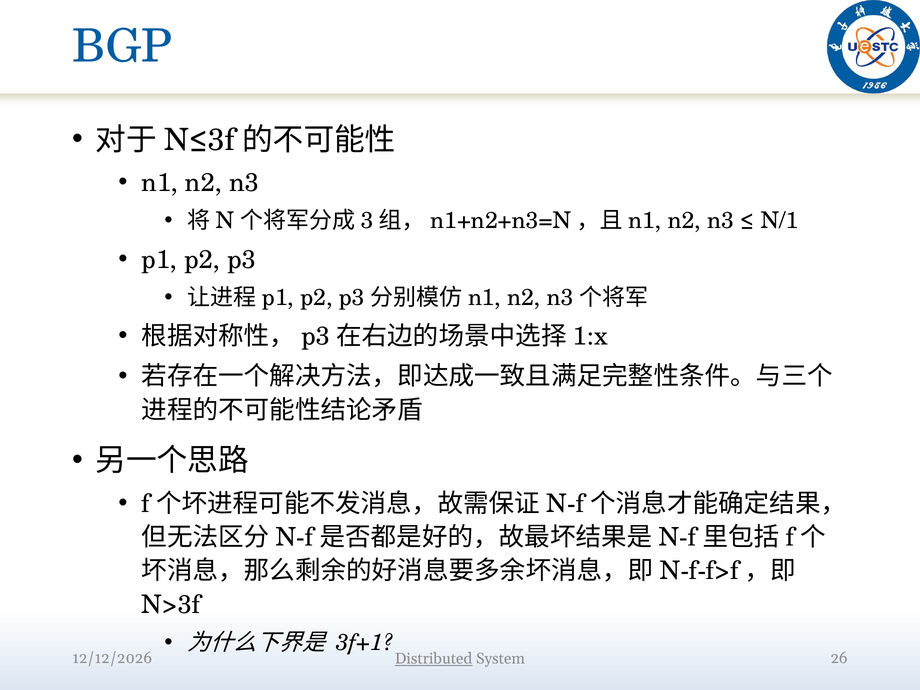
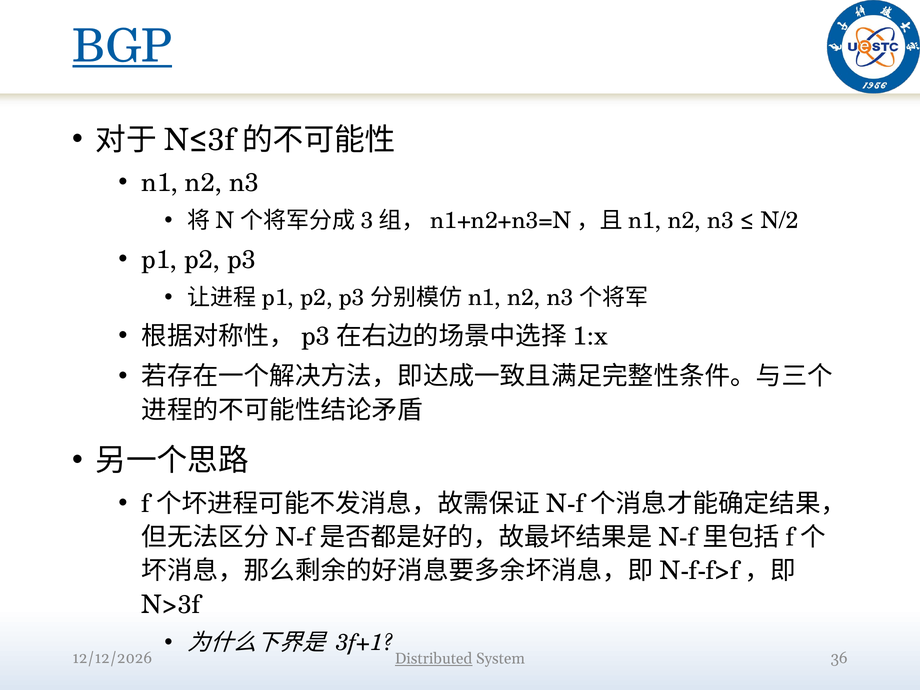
BGP underline: none -> present
N/1: N/1 -> N/2
26: 26 -> 36
